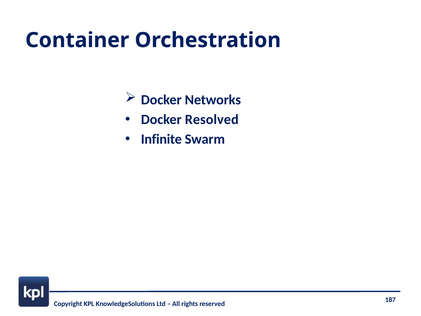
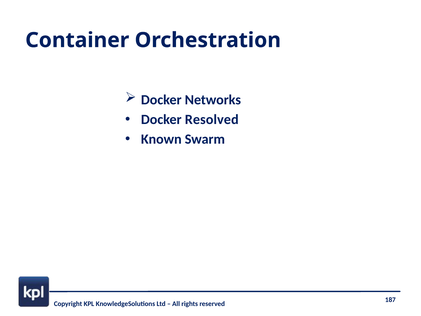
Infinite: Infinite -> Known
